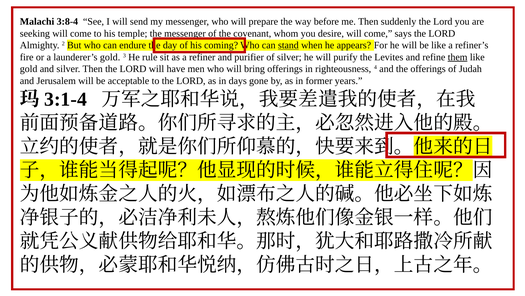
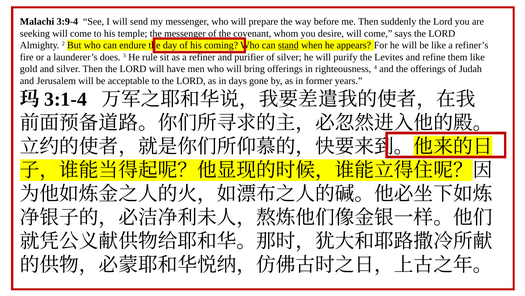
3:8-4: 3:8-4 -> 3:9-4
launderer’s gold: gold -> does
them underline: present -> none
